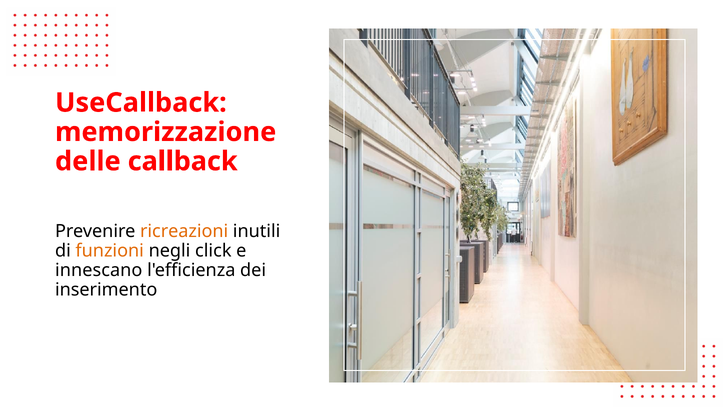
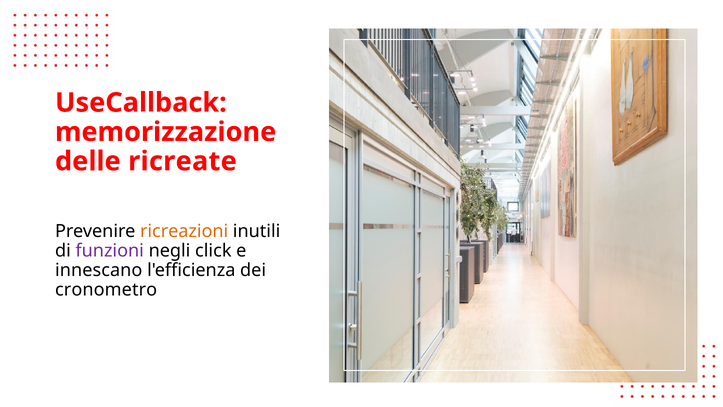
callback: callback -> ricreate
funzioni colour: orange -> purple
inserimento: inserimento -> cronometro
